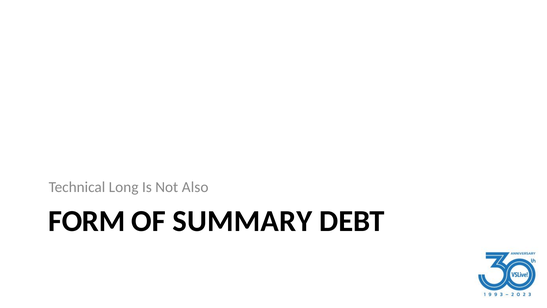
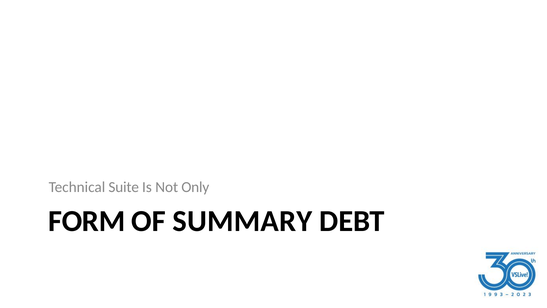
Long: Long -> Suite
Also: Also -> Only
